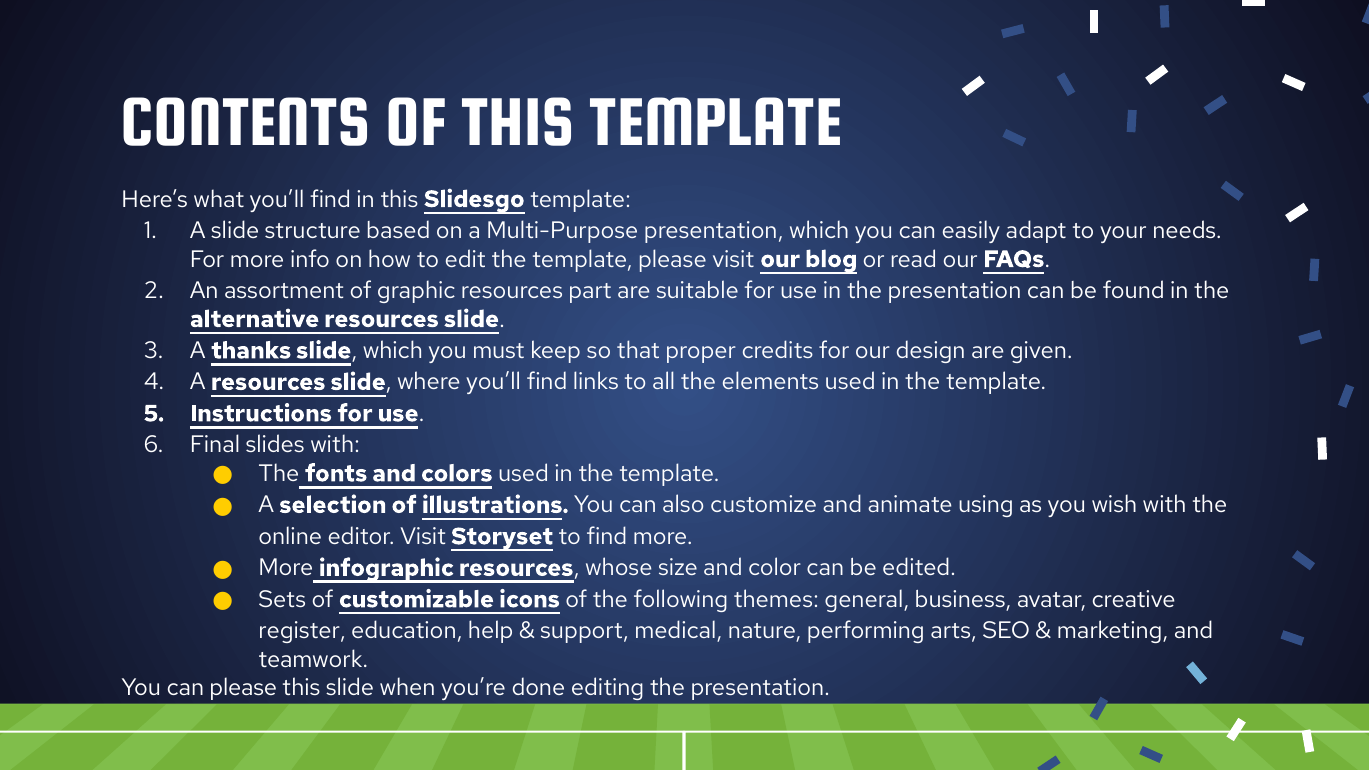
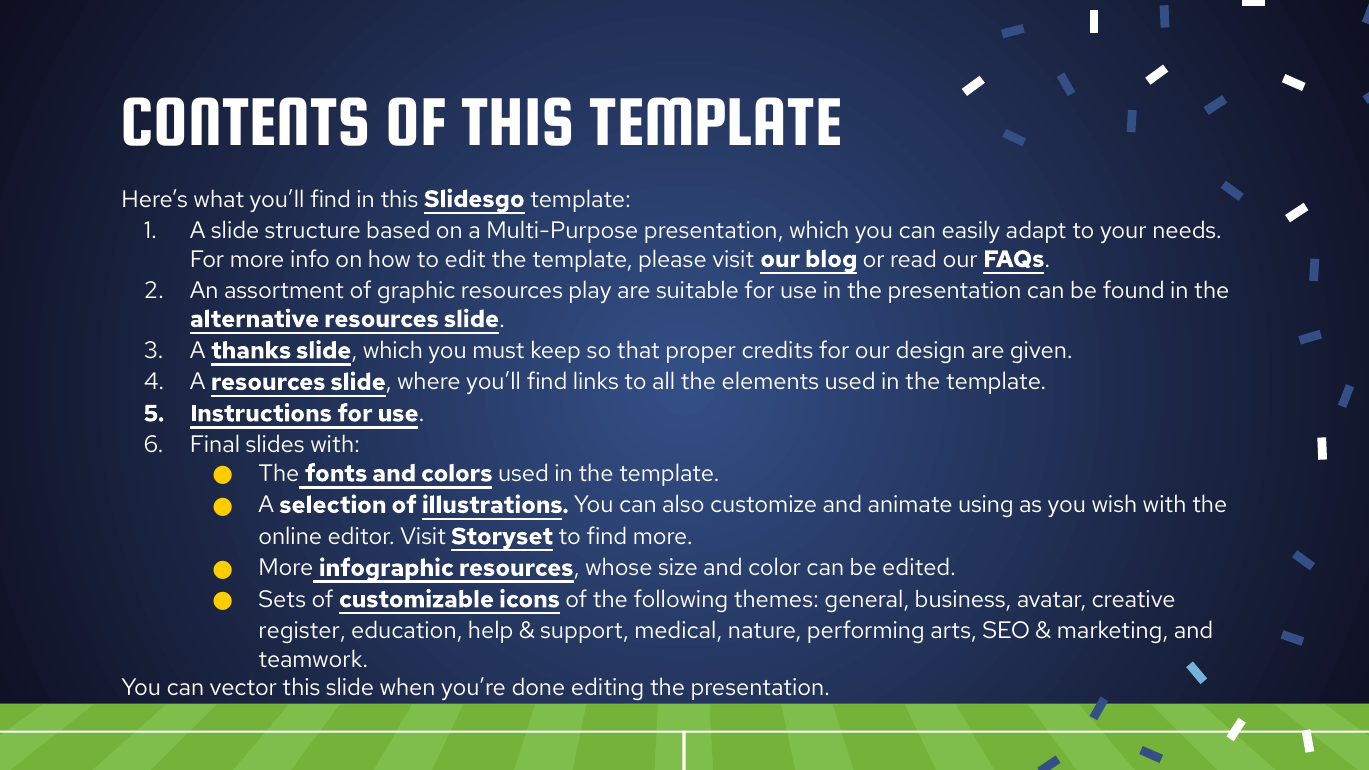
part: part -> play
can please: please -> vector
